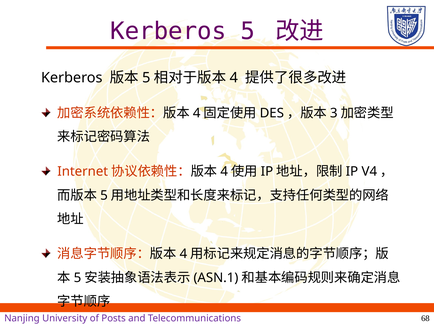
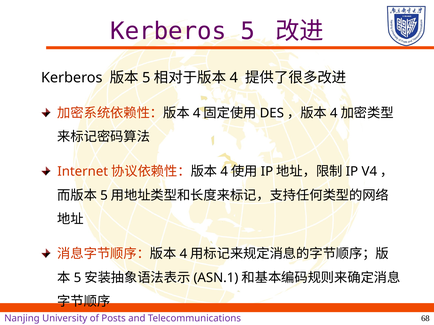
3 at (334, 113): 3 -> 4
